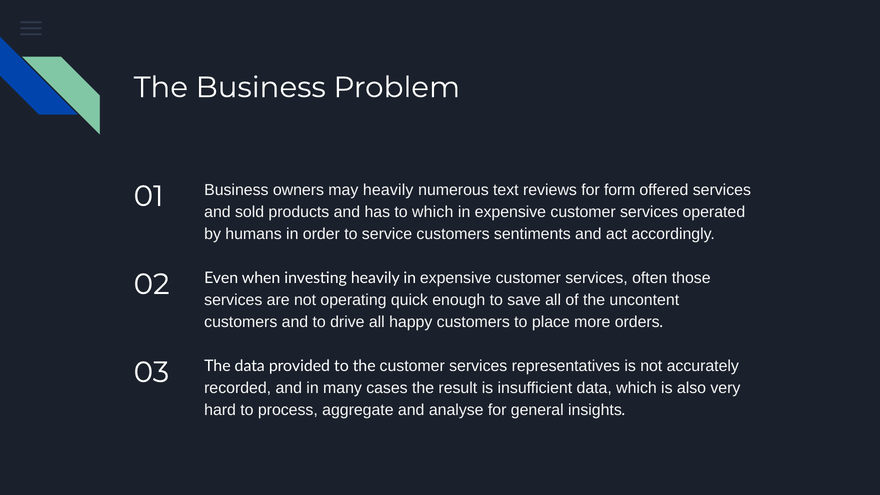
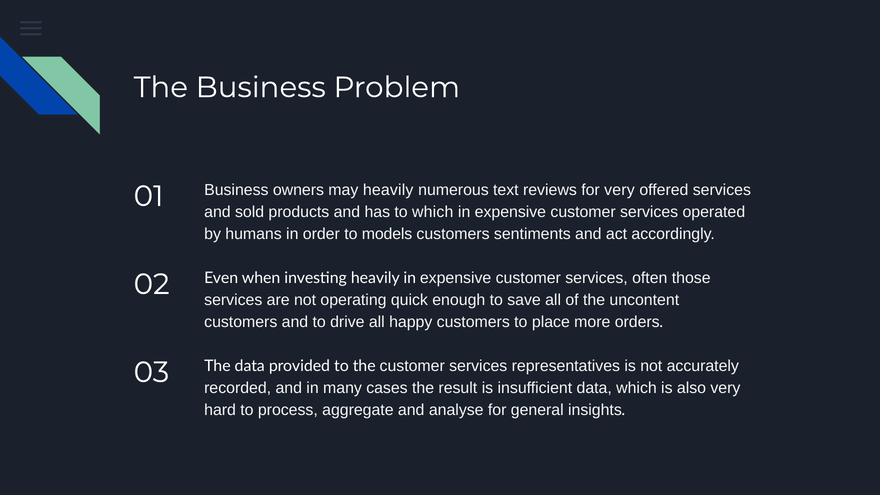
for form: form -> very
service: service -> models
